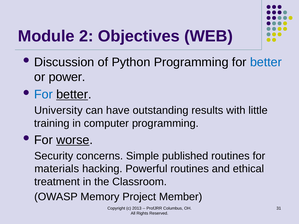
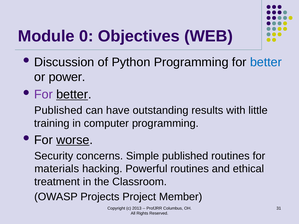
2: 2 -> 0
For at (43, 95) colour: blue -> purple
University at (58, 111): University -> Published
Memory: Memory -> Projects
